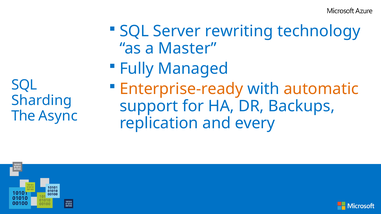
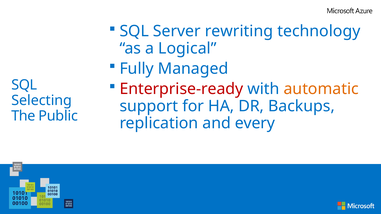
Master: Master -> Logical
Enterprise-ready colour: orange -> red
Sharding: Sharding -> Selecting
Async: Async -> Public
